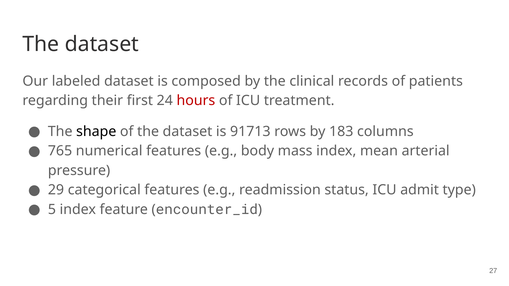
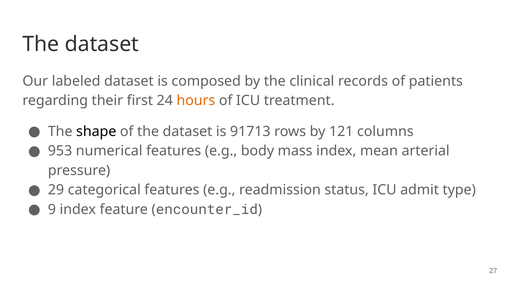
hours colour: red -> orange
183: 183 -> 121
765: 765 -> 953
5: 5 -> 9
